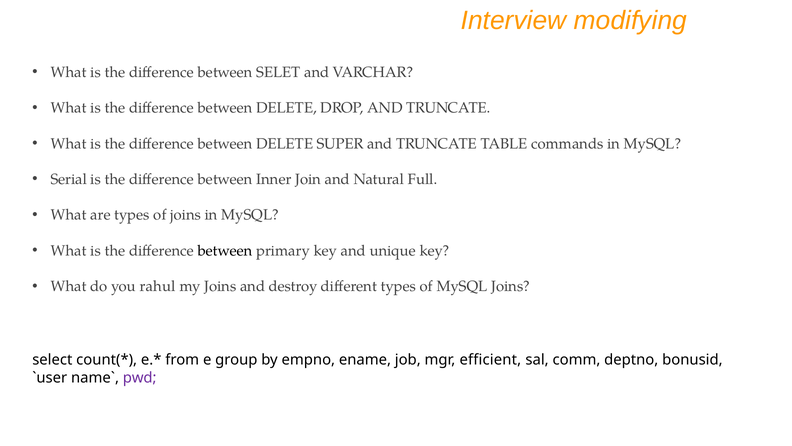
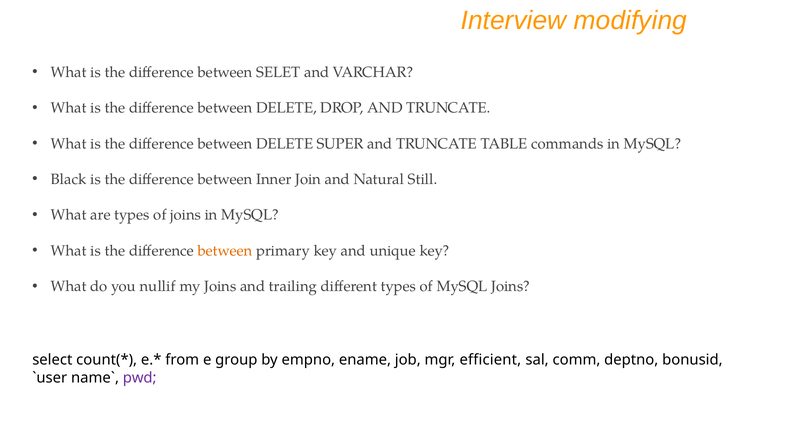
Serial: Serial -> Black
Full: Full -> Still
between at (225, 250) colour: black -> orange
rahul: rahul -> nullif
destroy: destroy -> trailing
